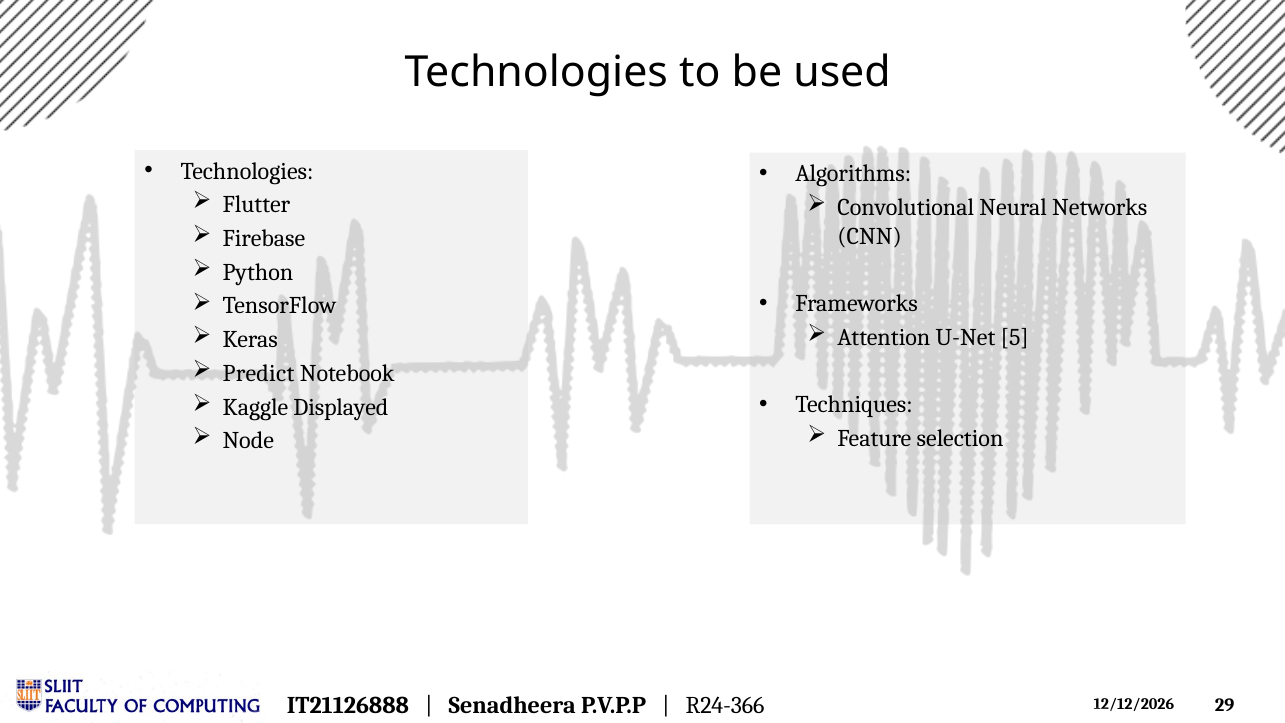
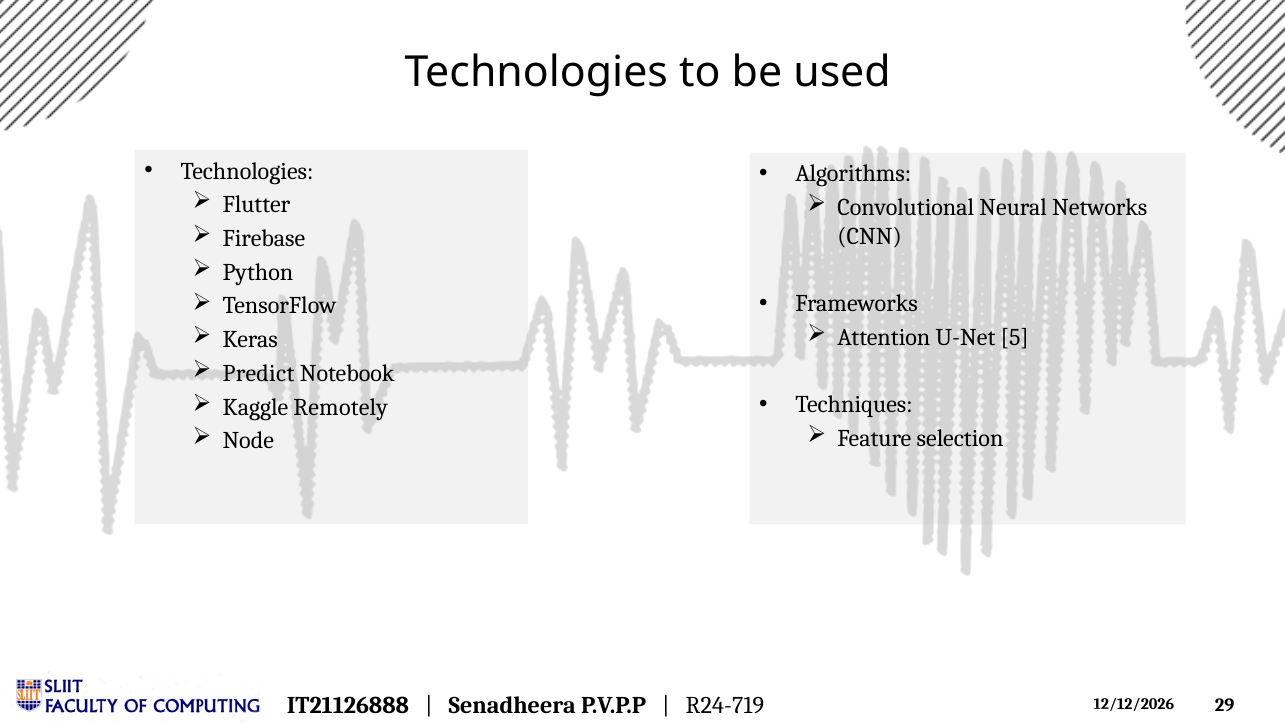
Displayed: Displayed -> Remotely
R24-366: R24-366 -> R24-719
